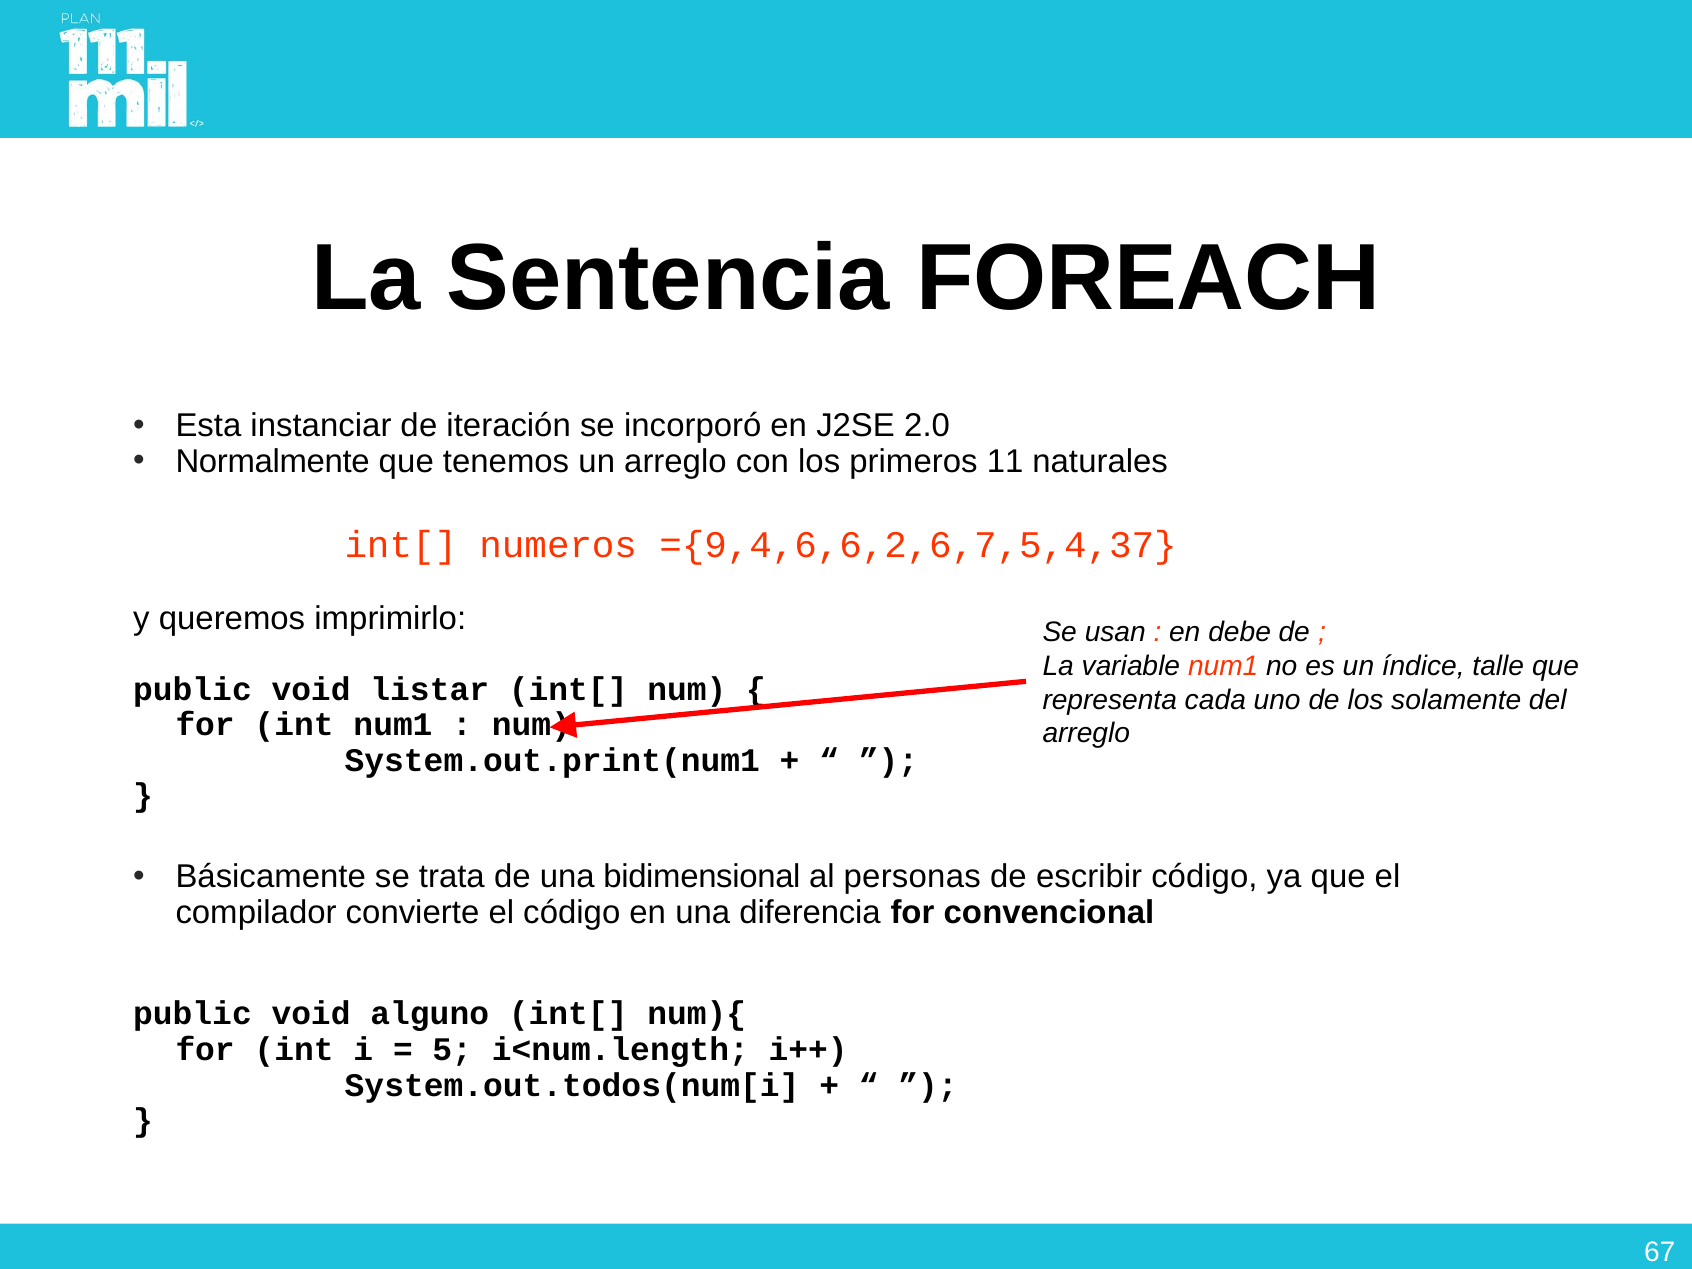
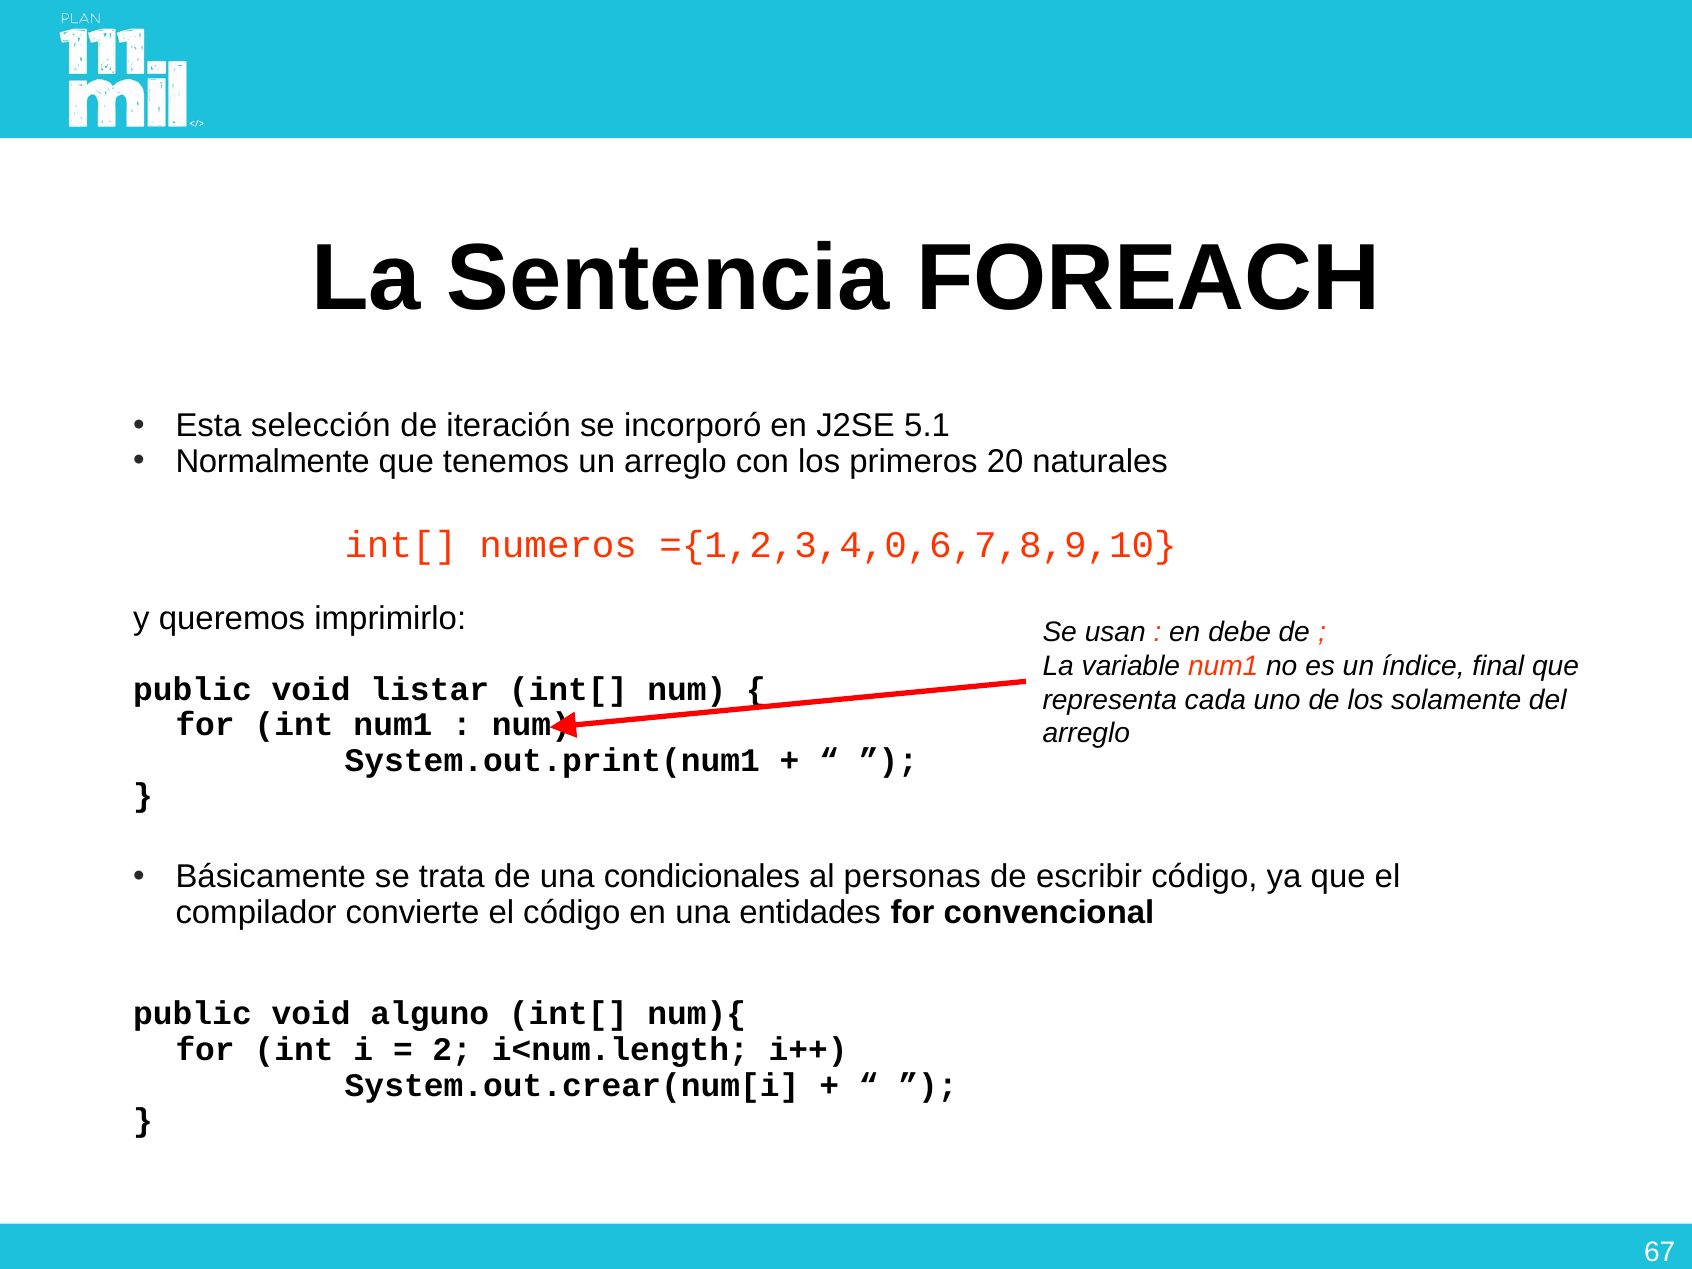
instanciar: instanciar -> selección
2.0: 2.0 -> 5.1
11: 11 -> 20
={9,4,6,6,2,6,7,5,4,37: ={9,4,6,6,2,6,7,5,4,37 -> ={1,2,3,4,0,6,7,8,9,10
talle: talle -> final
bidimensional: bidimensional -> condicionales
diferencia: diferencia -> entidades
5: 5 -> 2
System.out.todos(num[i: System.out.todos(num[i -> System.out.crear(num[i
